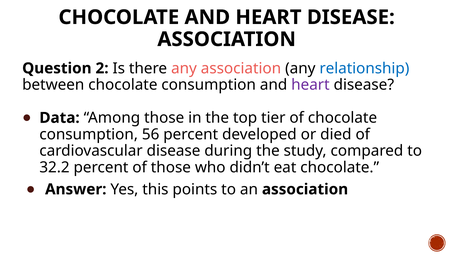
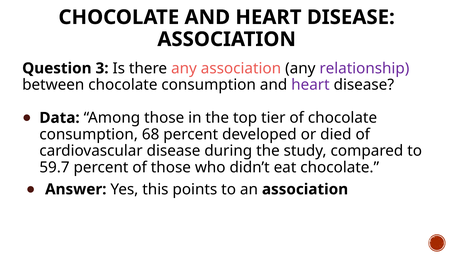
2: 2 -> 3
relationship colour: blue -> purple
56: 56 -> 68
32.2: 32.2 -> 59.7
